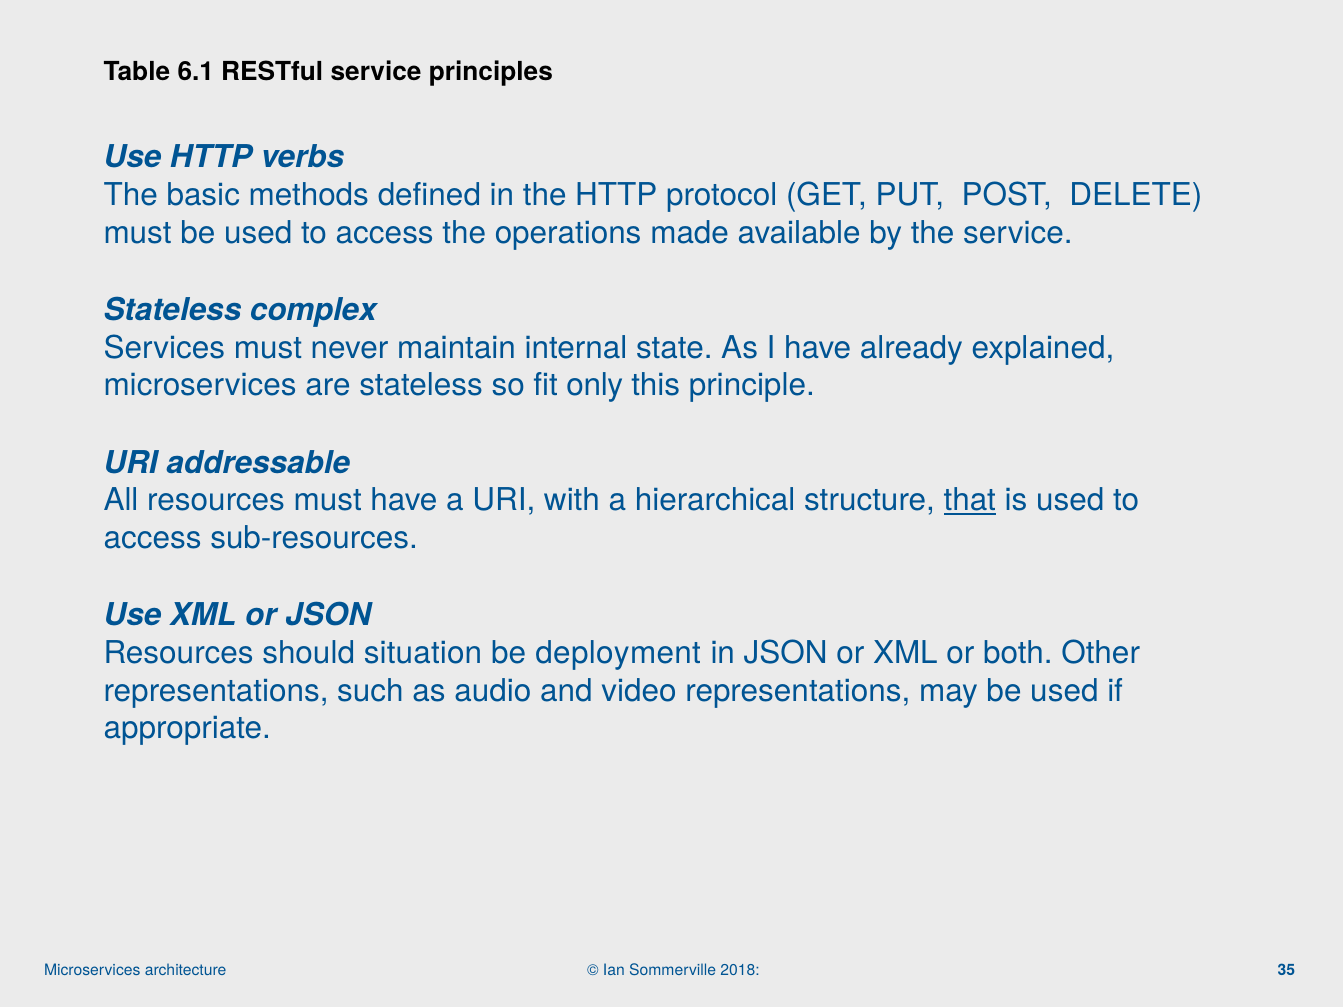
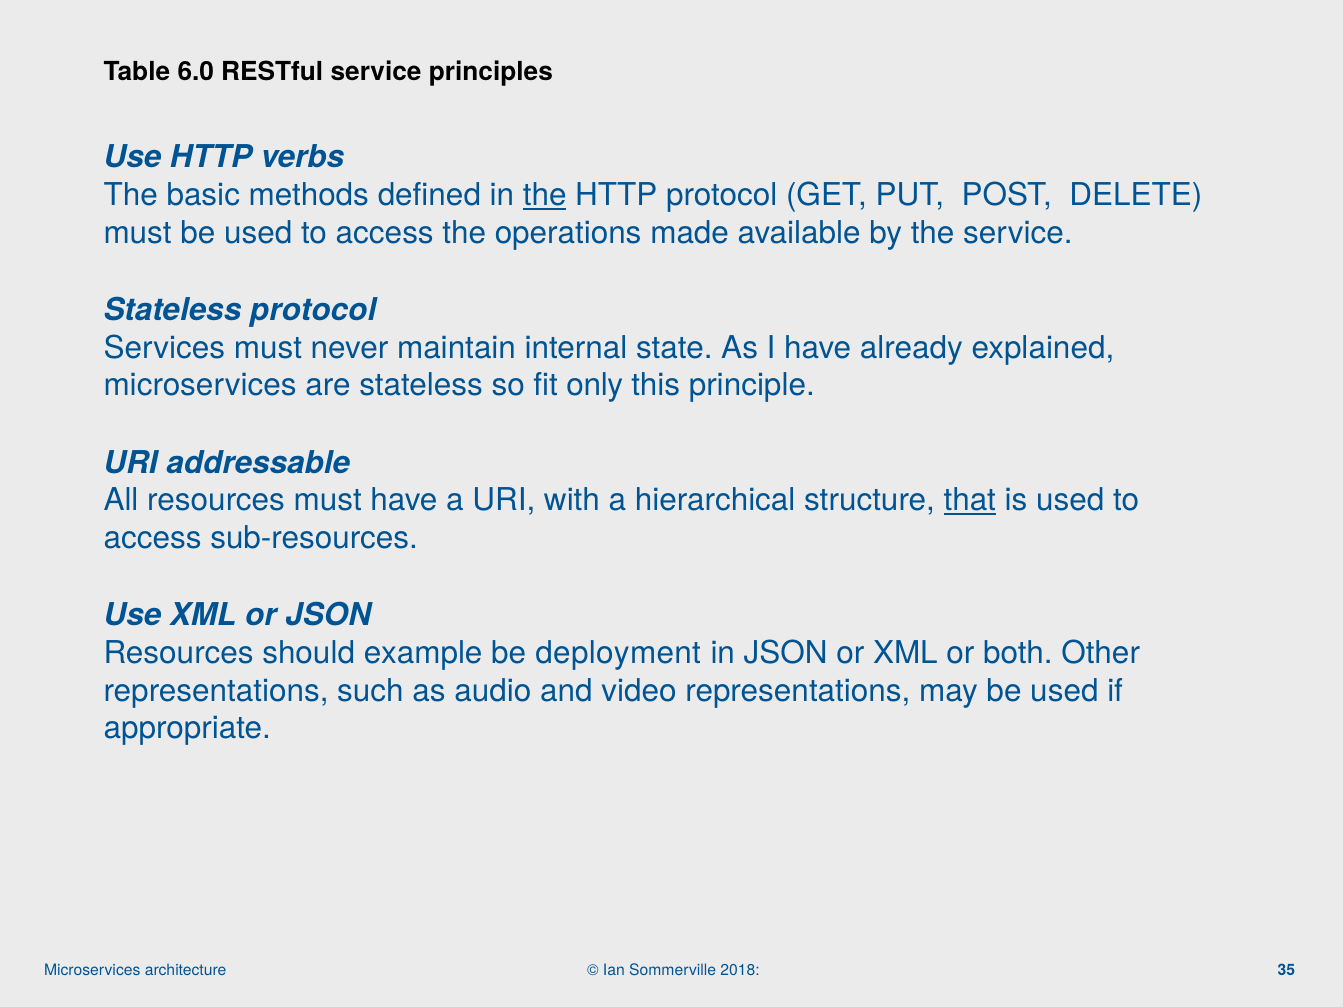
6.1: 6.1 -> 6.0
the at (545, 195) underline: none -> present
Stateless complex: complex -> protocol
situation: situation -> example
